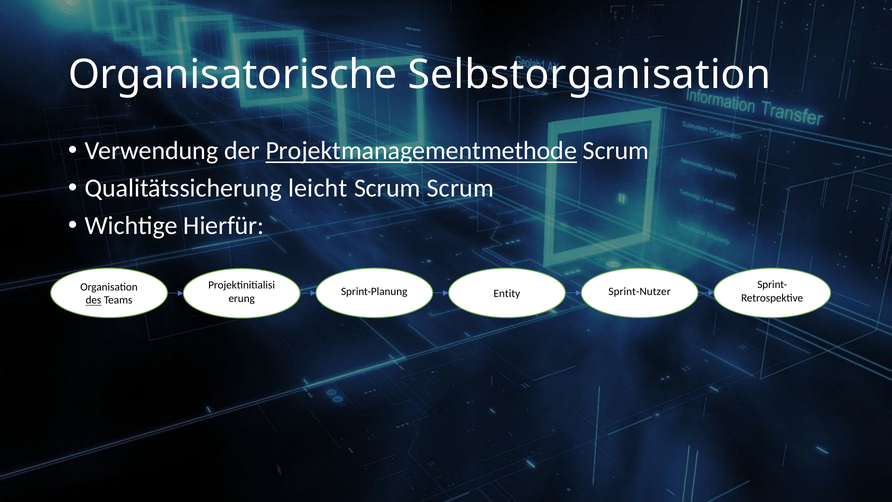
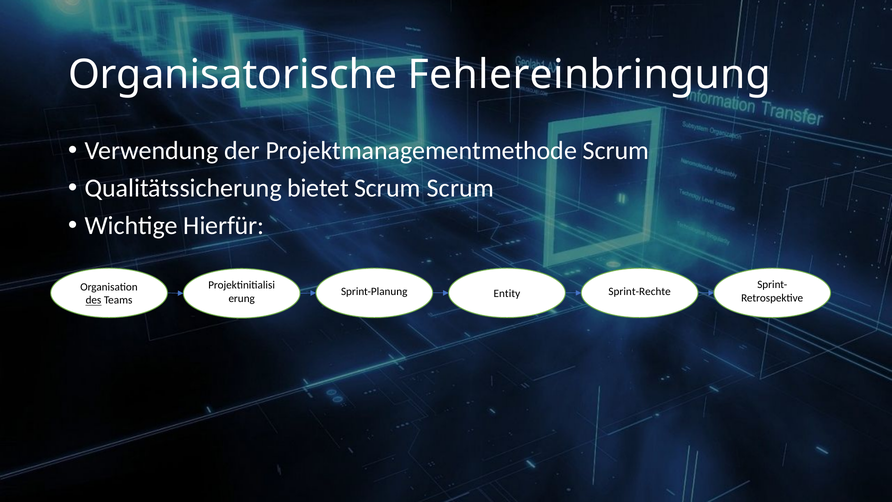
Selbstorganisation: Selbstorganisation -> Fehlereinbringung
Projektmanagementmethode underline: present -> none
leicht: leicht -> bietet
Sprint-Nutzer: Sprint-Nutzer -> Sprint-Rechte
